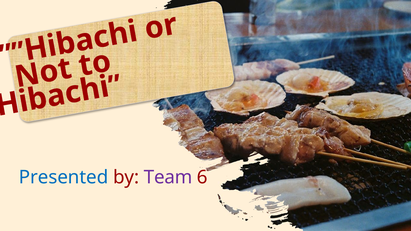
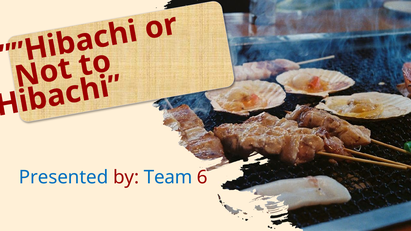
Team colour: purple -> blue
